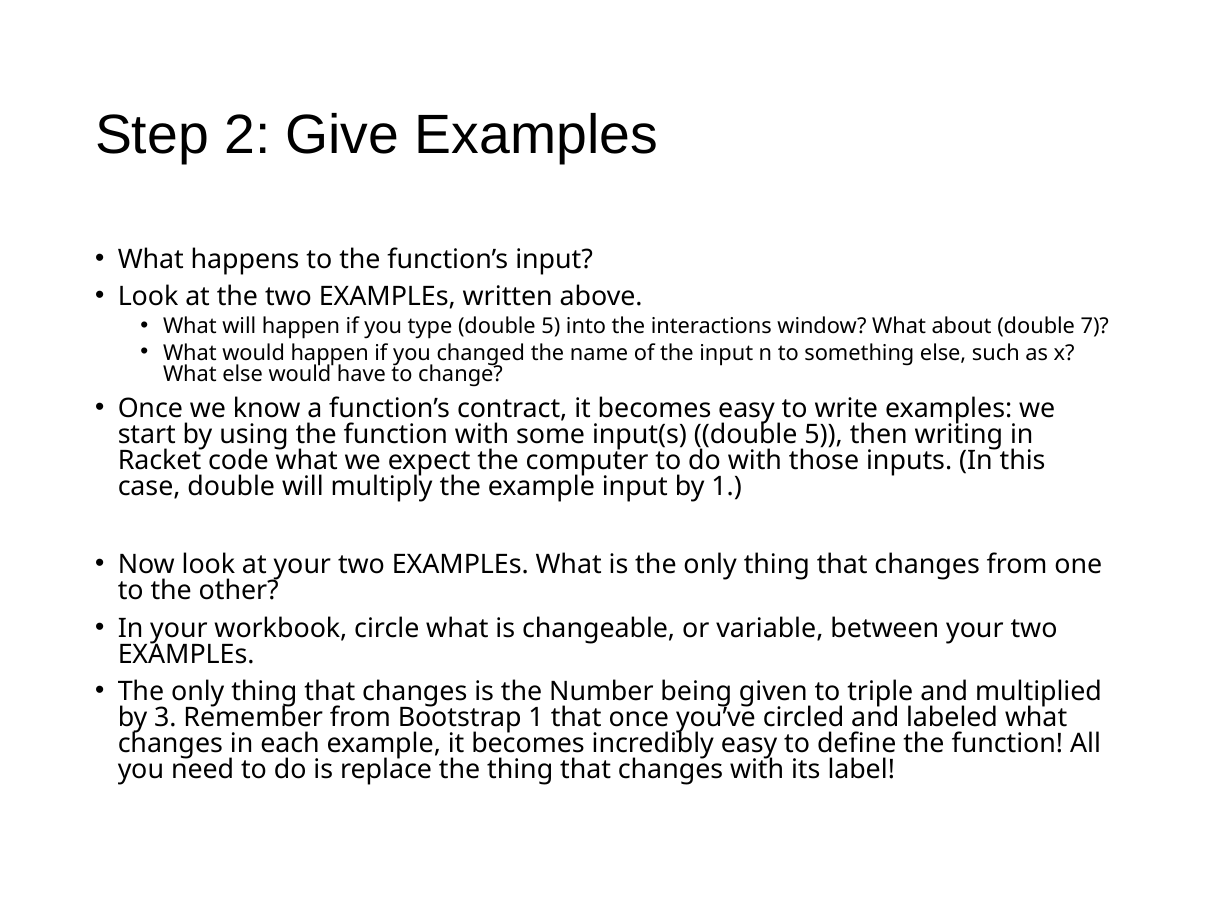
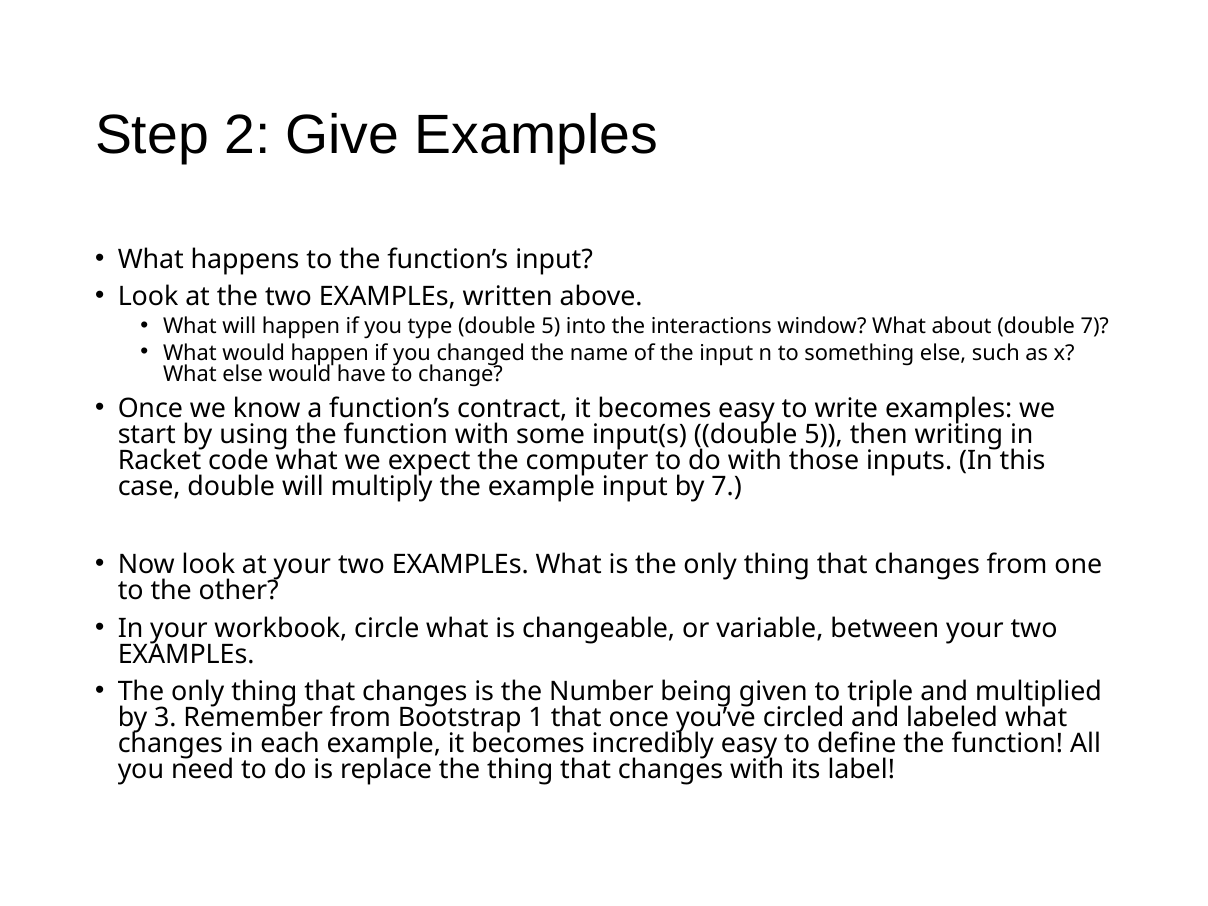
by 1: 1 -> 7
